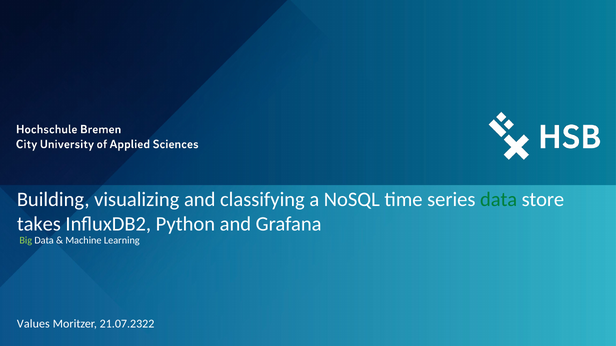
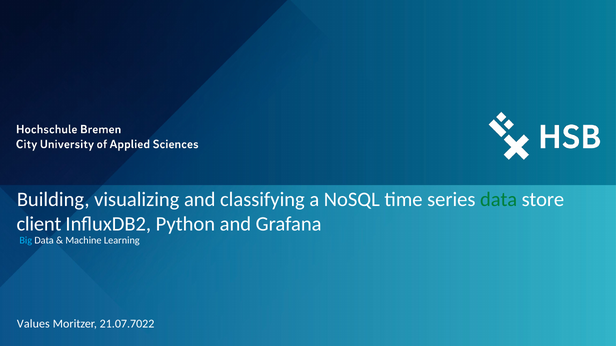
takes: takes -> client
Big colour: light green -> light blue
21.07.2322: 21.07.2322 -> 21.07.7022
